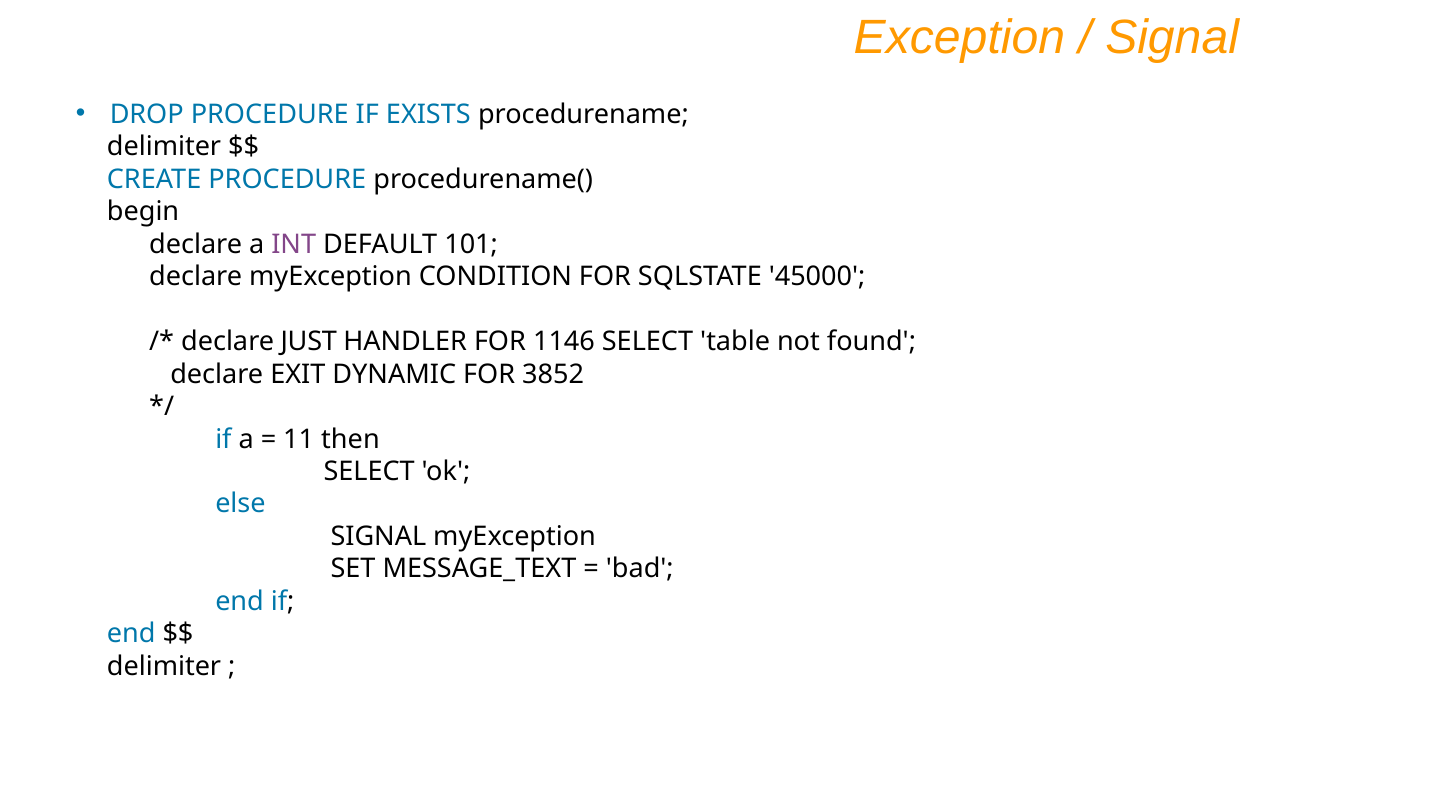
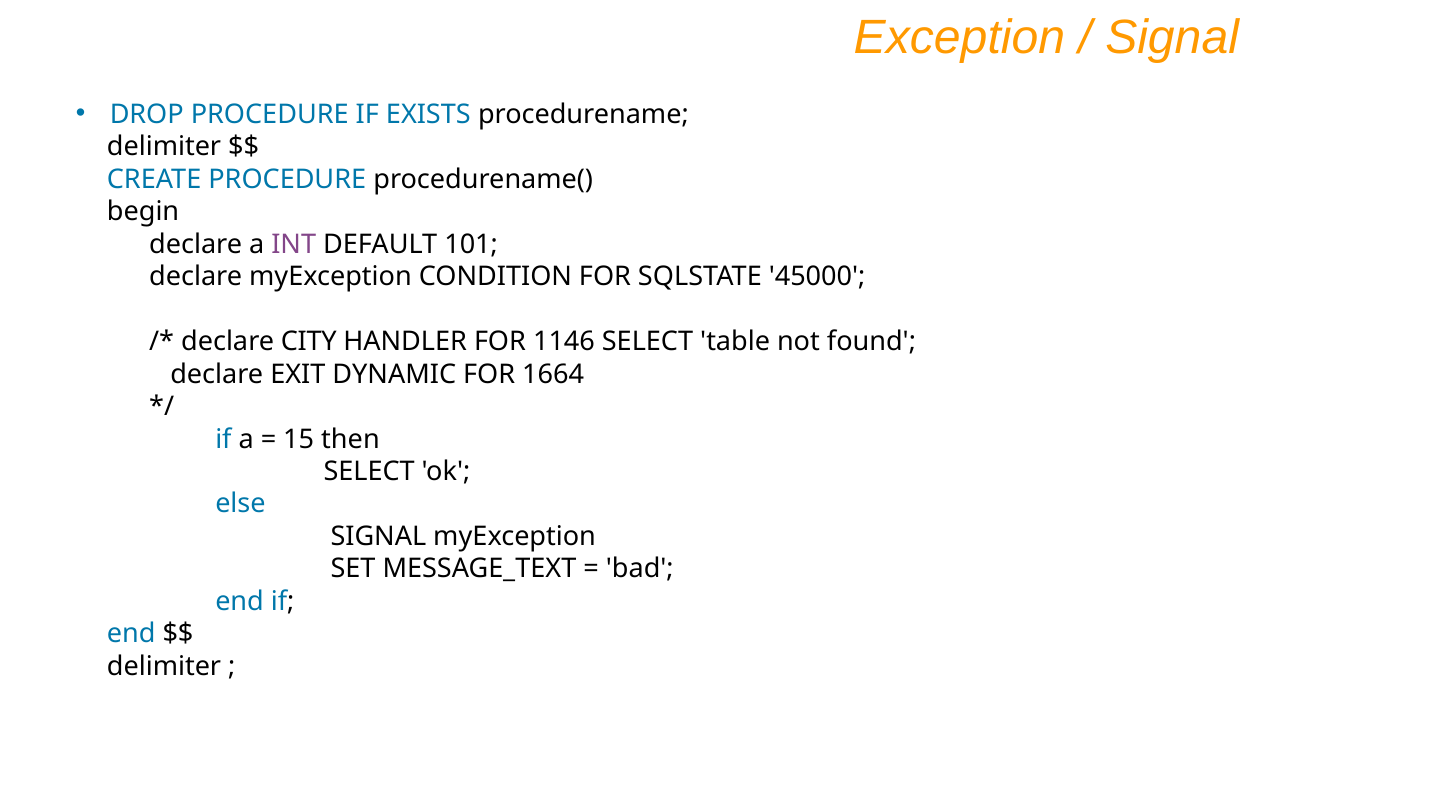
JUST: JUST -> CITY
3852: 3852 -> 1664
11: 11 -> 15
